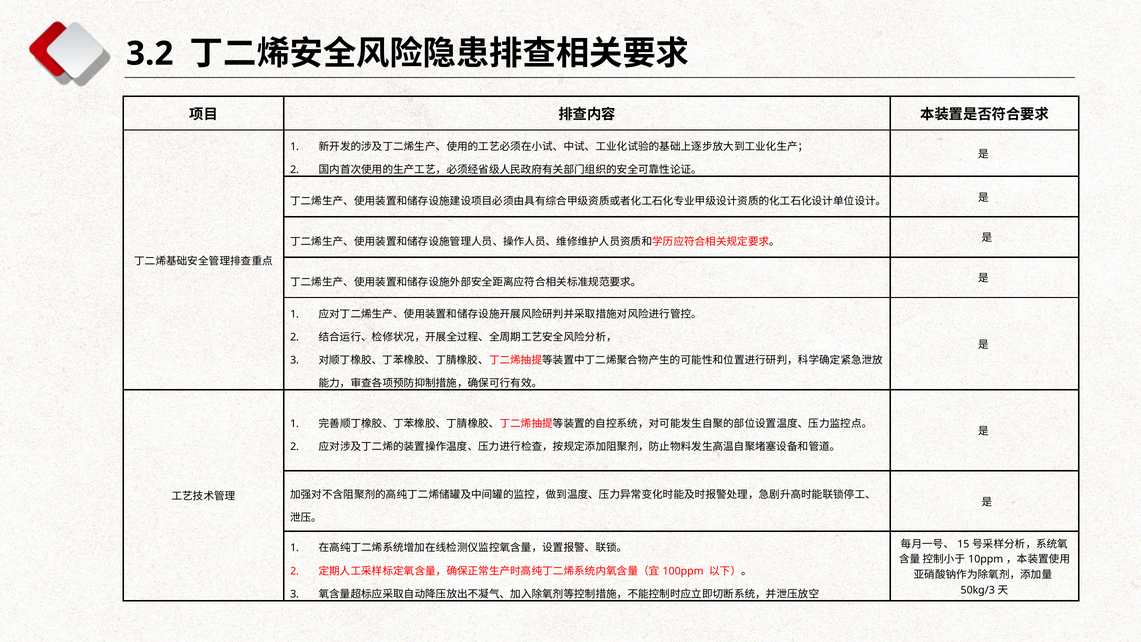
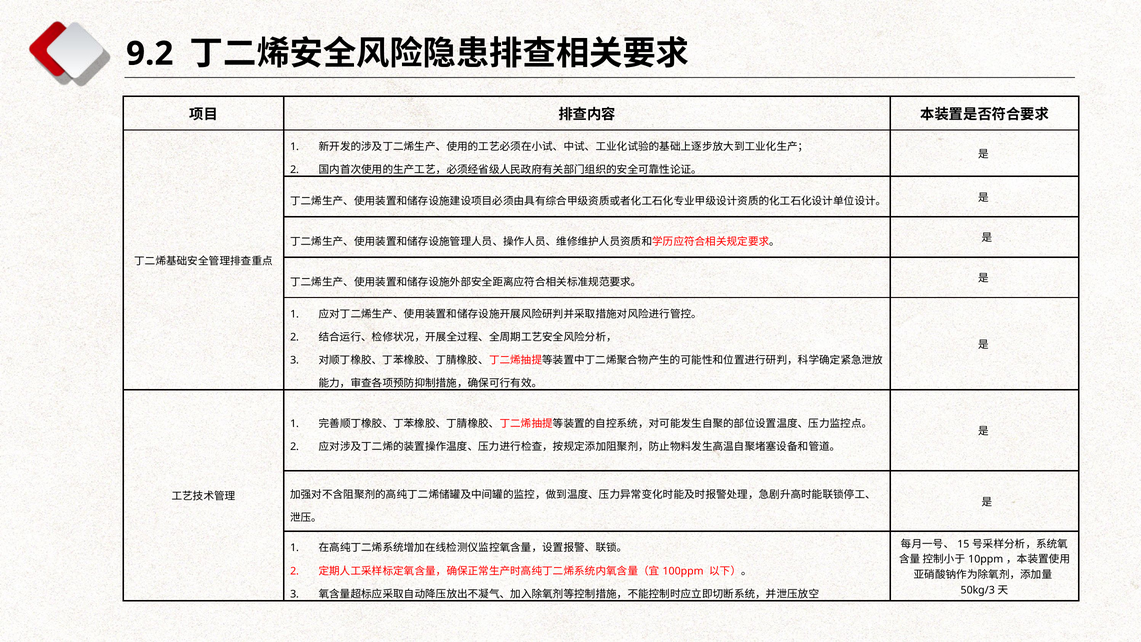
3.2: 3.2 -> 9.2
